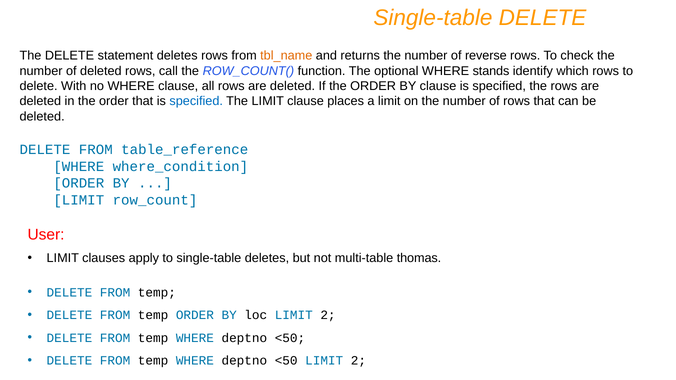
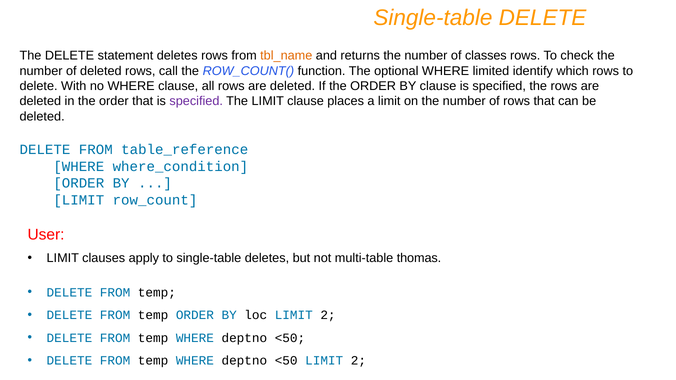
reverse: reverse -> classes
stands: stands -> limited
specified at (196, 101) colour: blue -> purple
